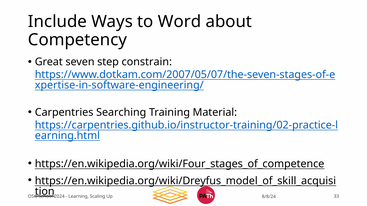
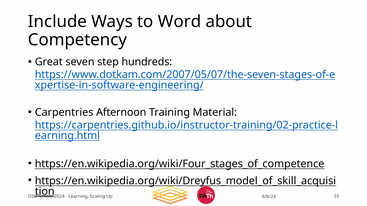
constrain: constrain -> hundreds
Searching: Searching -> Afternoon
